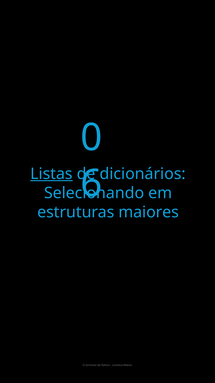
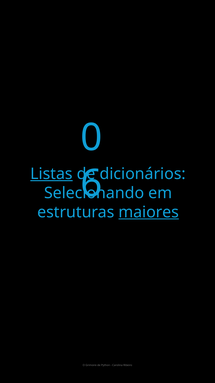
maiores underline: none -> present
